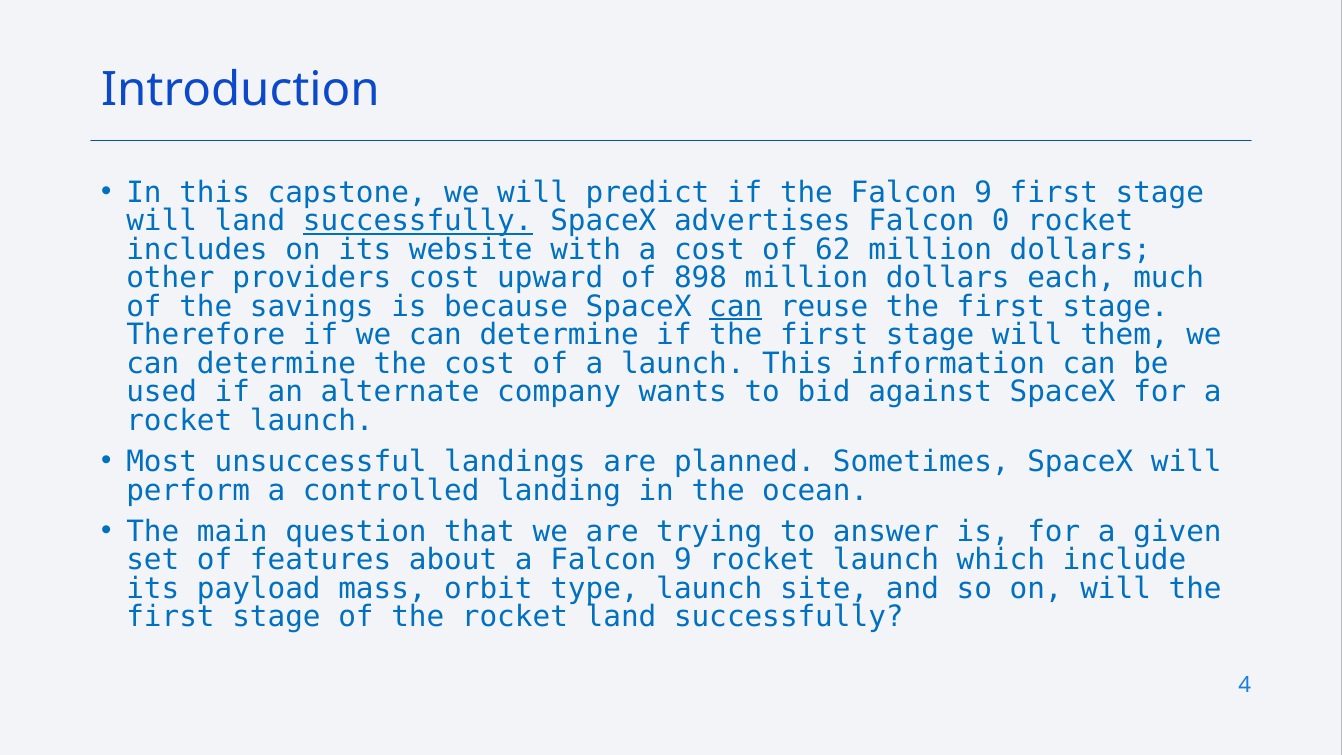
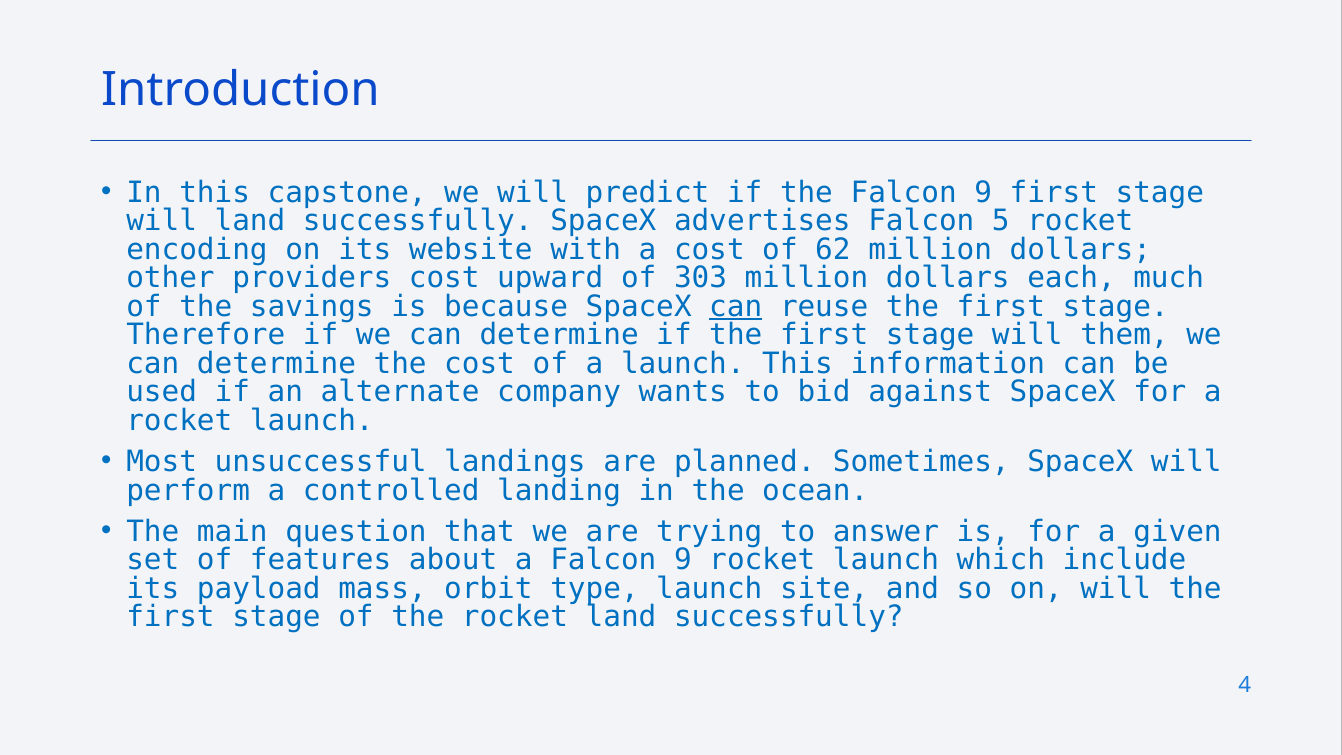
successfully at (418, 221) underline: present -> none
0: 0 -> 5
includes: includes -> encoding
898: 898 -> 303
